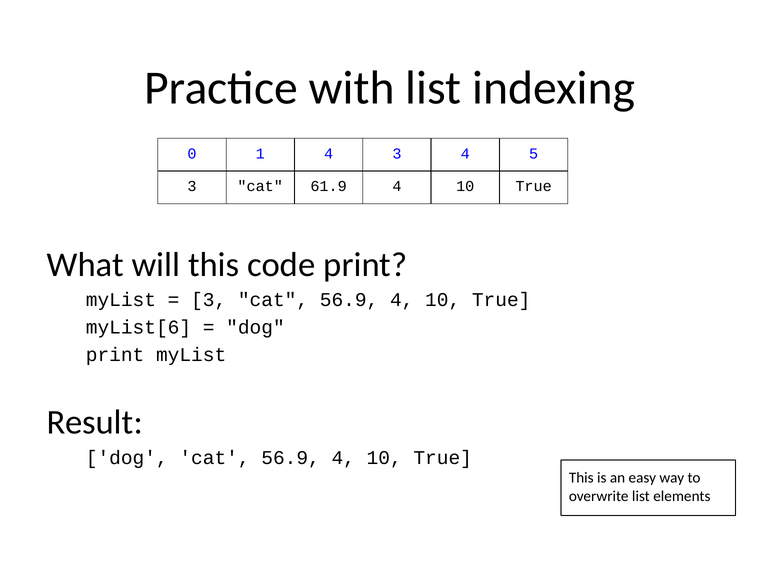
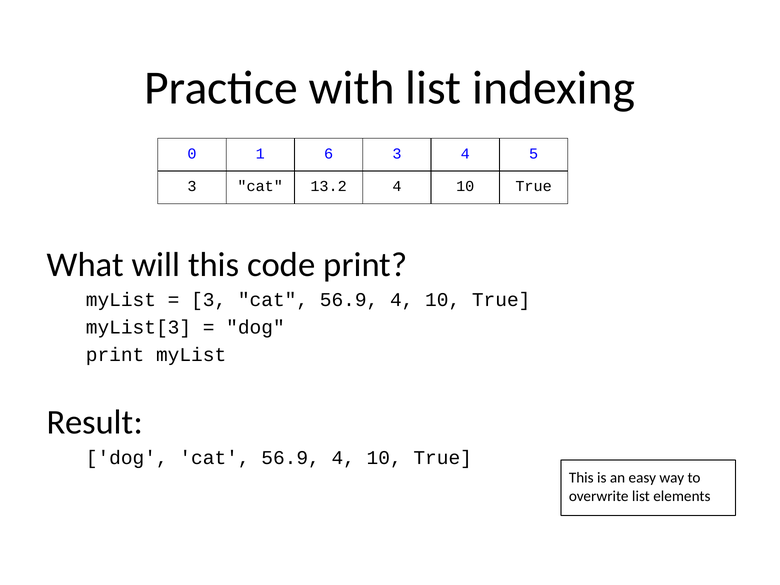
1 4: 4 -> 6
61.9: 61.9 -> 13.2
myList[6: myList[6 -> myList[3
